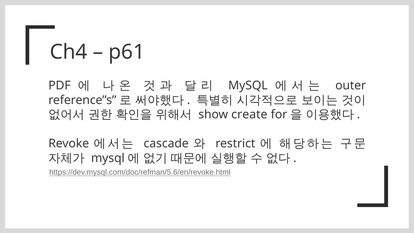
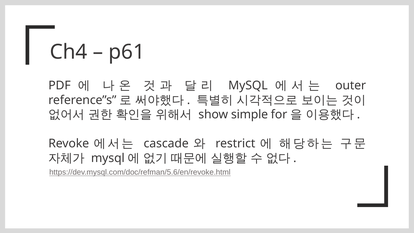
create: create -> simple
